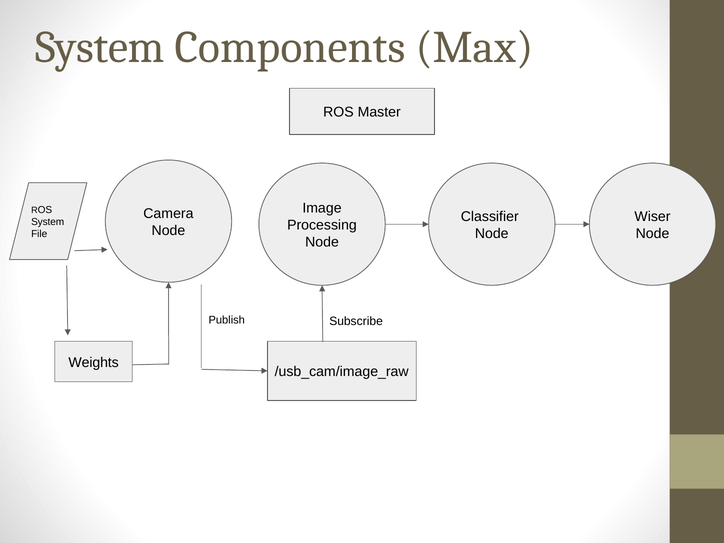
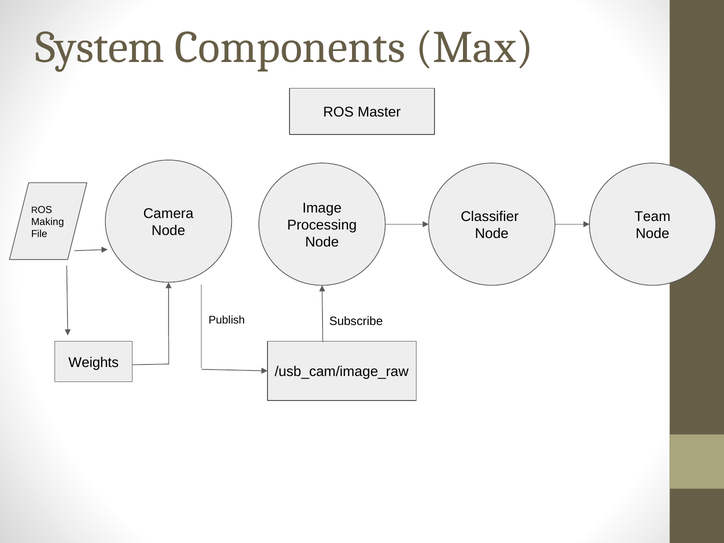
Wiser: Wiser -> Team
System at (48, 222): System -> Making
